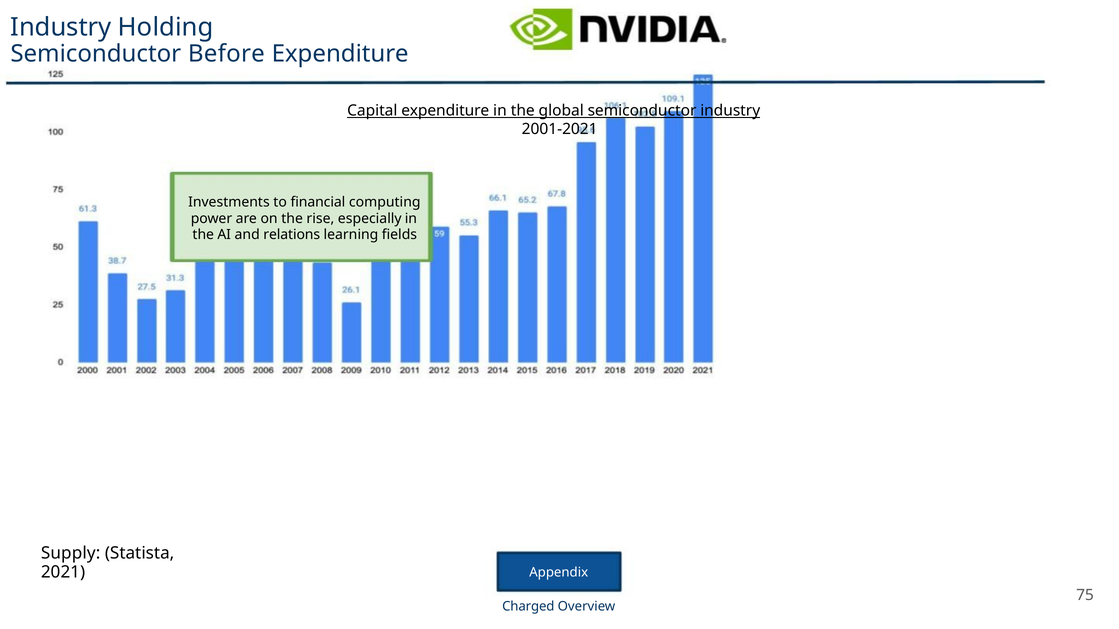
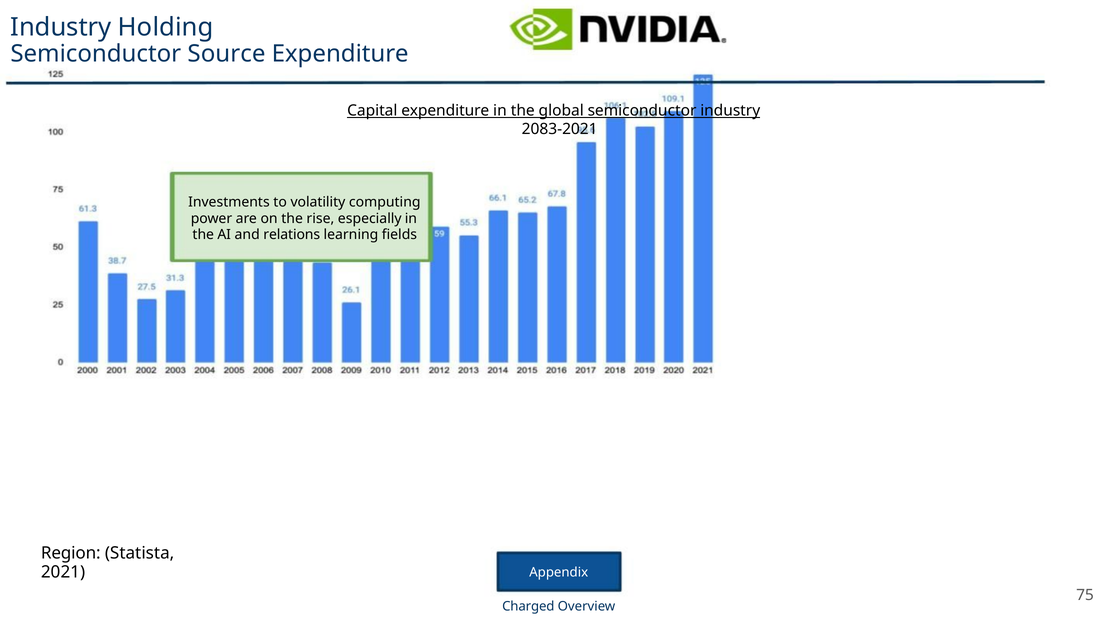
Before: Before -> Source
2001-2021: 2001-2021 -> 2083-2021
financial: financial -> volatility
Supply: Supply -> Region
